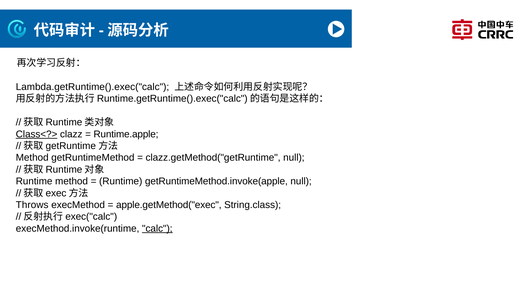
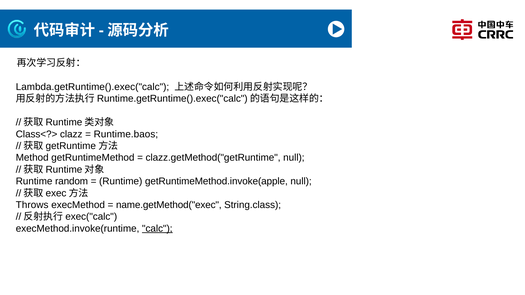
Class<?> underline: present -> none
Runtime.apple: Runtime.apple -> Runtime.baos
Runtime method: method -> random
apple.getMethod("exec: apple.getMethod("exec -> name.getMethod("exec
